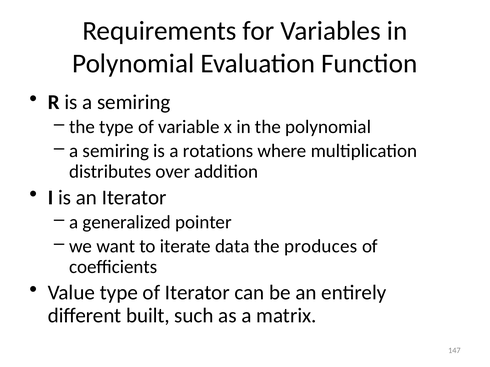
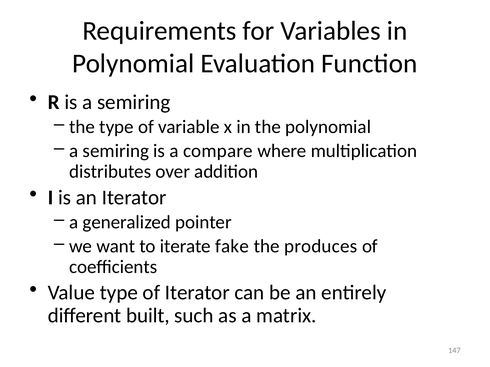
rotations: rotations -> compare
data: data -> fake
